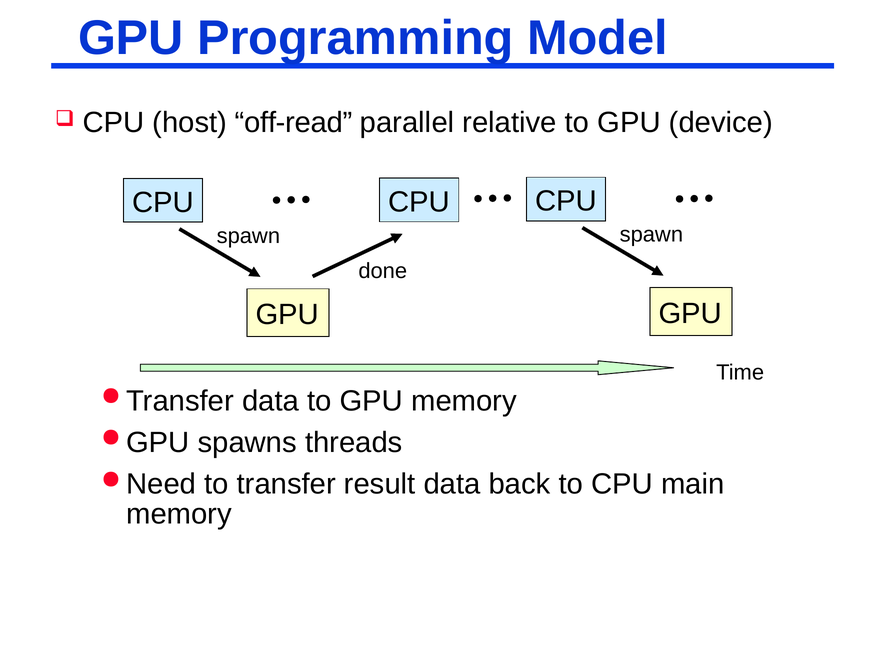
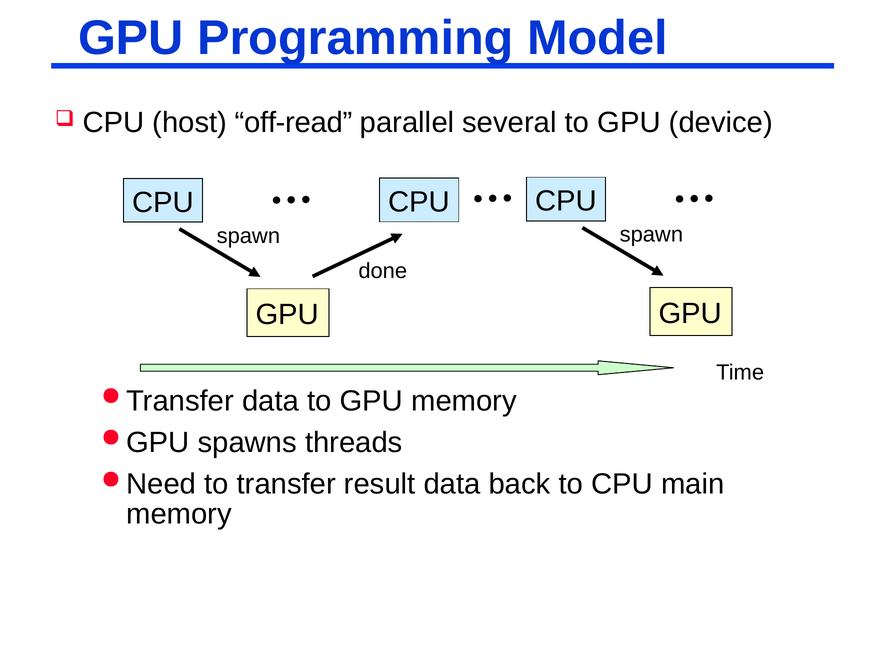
relative: relative -> several
